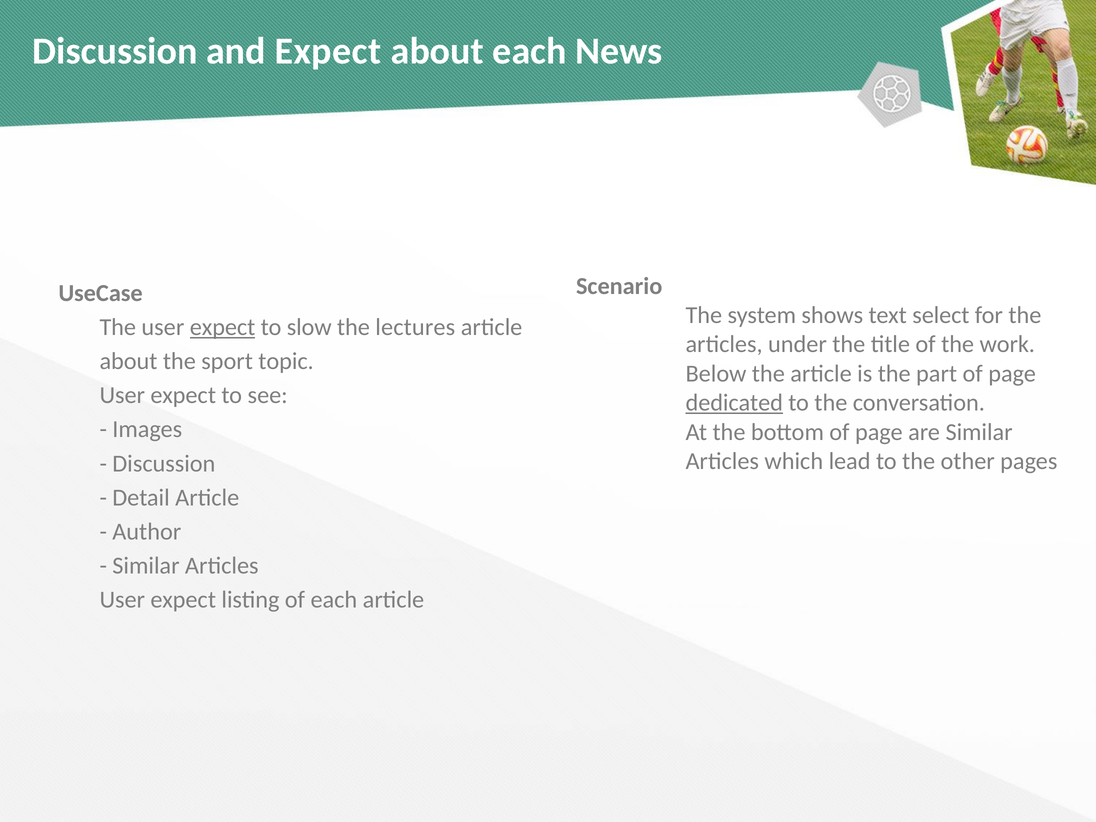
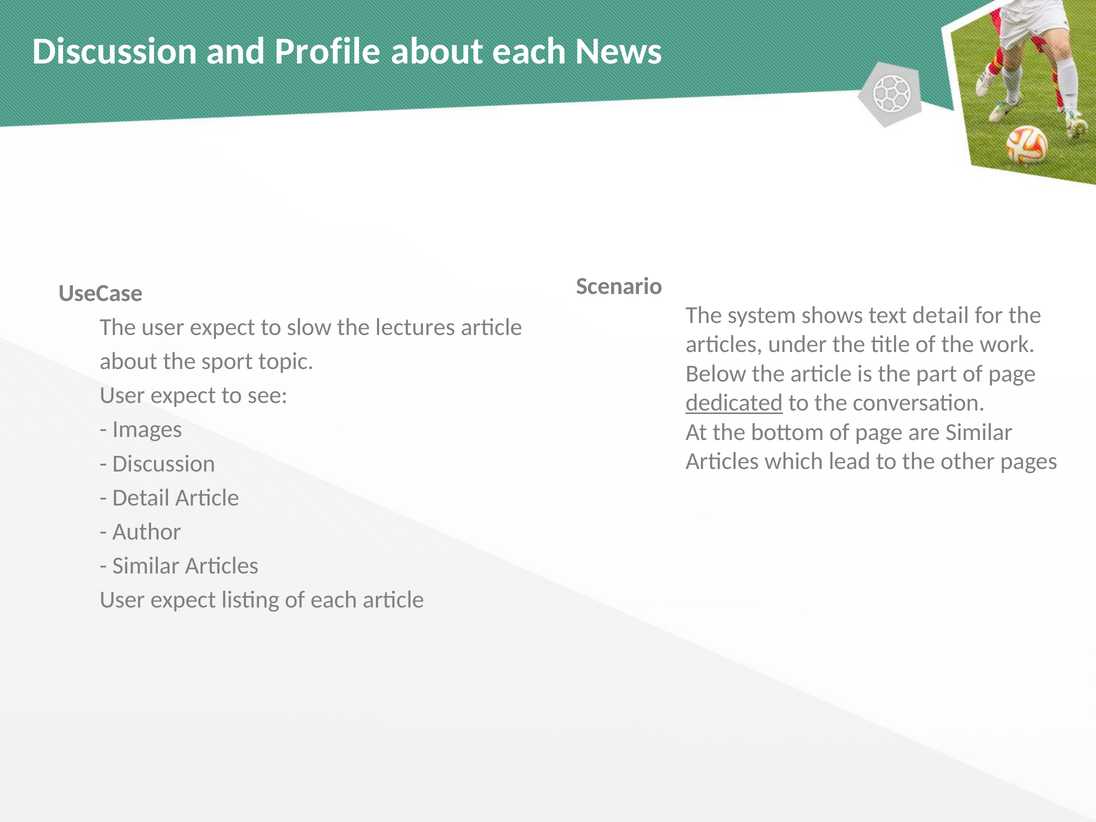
and Expect: Expect -> Profile
text select: select -> detail
expect at (223, 327) underline: present -> none
